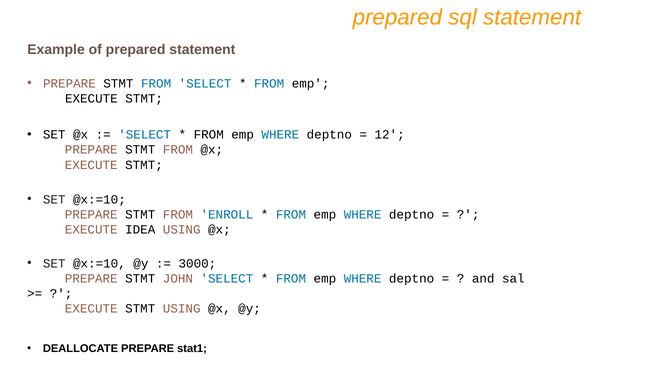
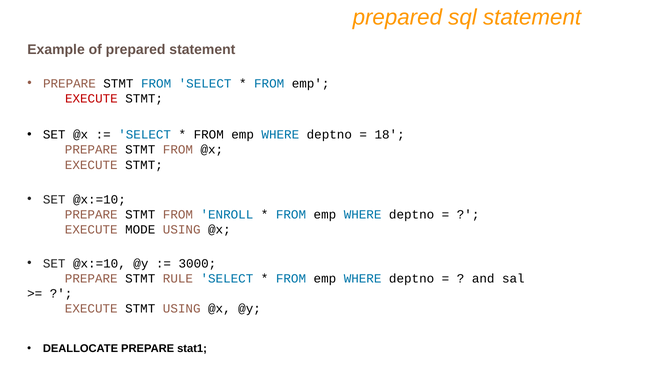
EXECUTE at (91, 98) colour: black -> red
12: 12 -> 18
IDEA: IDEA -> MODE
JOHN: JOHN -> RULE
